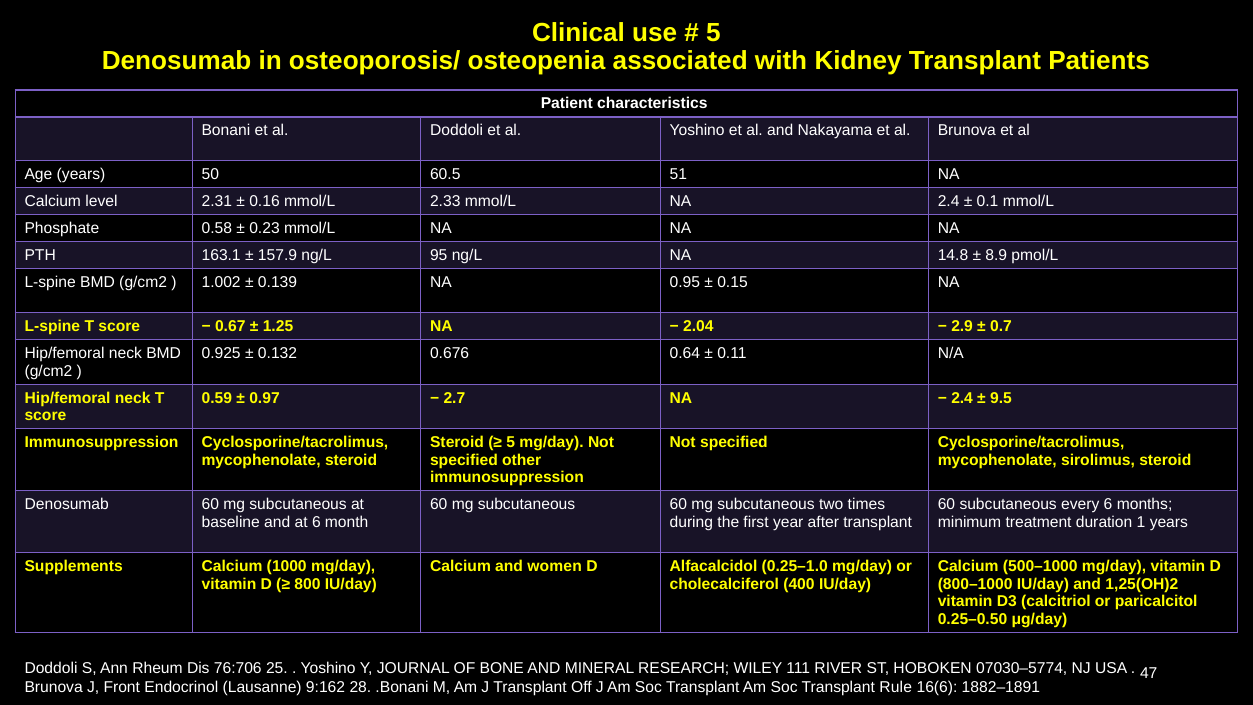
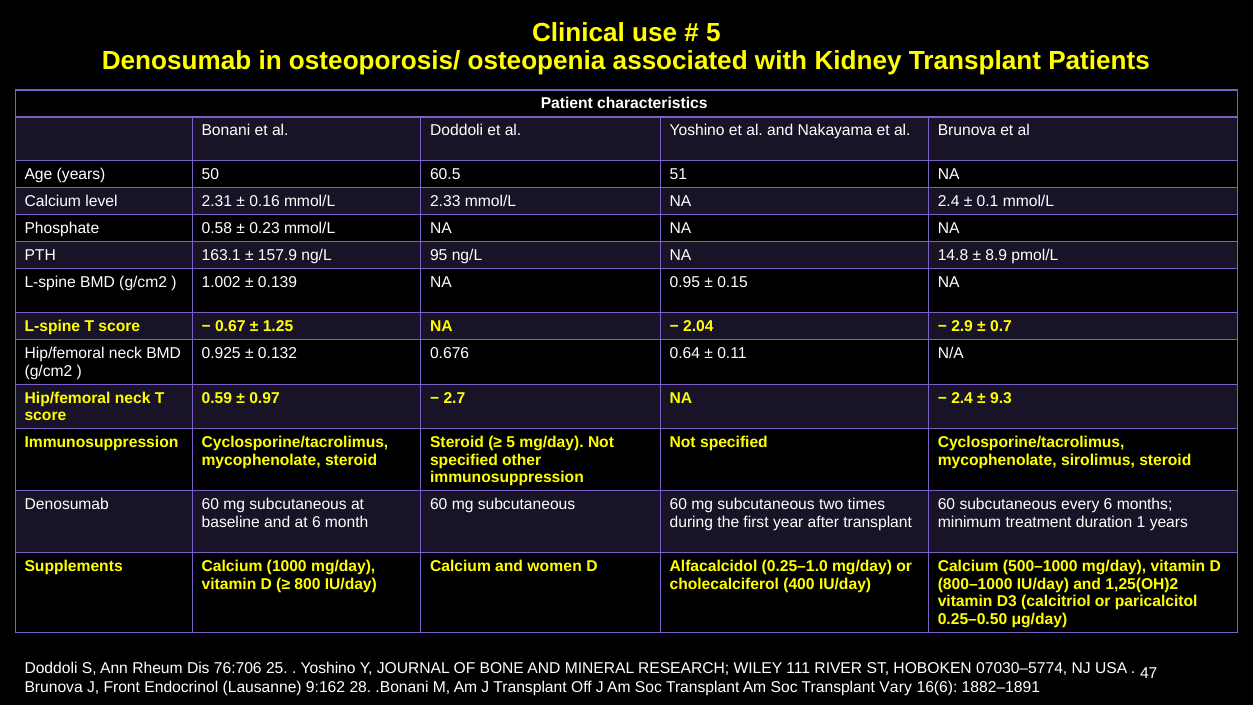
9.5: 9.5 -> 9.3
Rule: Rule -> Vary
